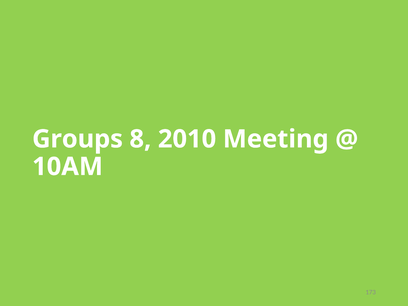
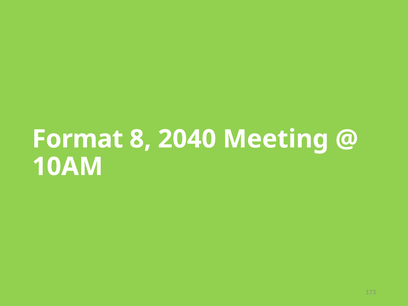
Groups: Groups -> Format
2010: 2010 -> 2040
